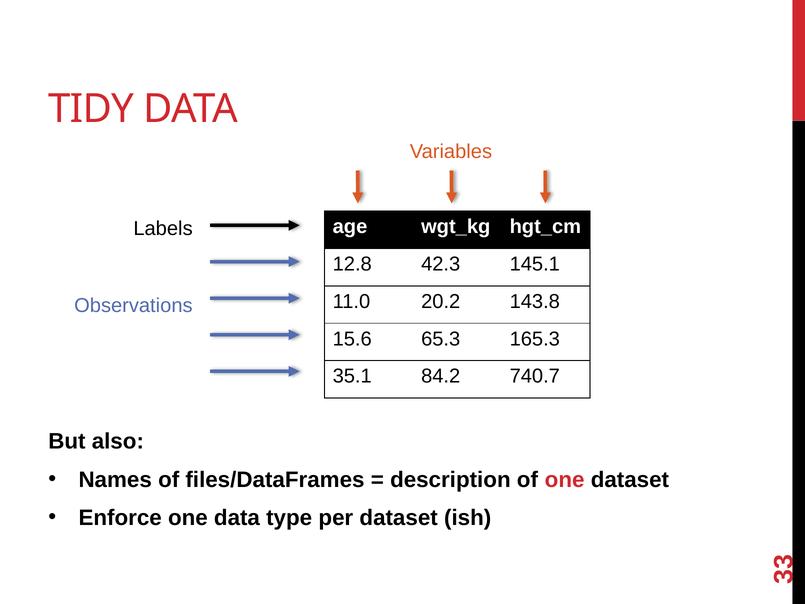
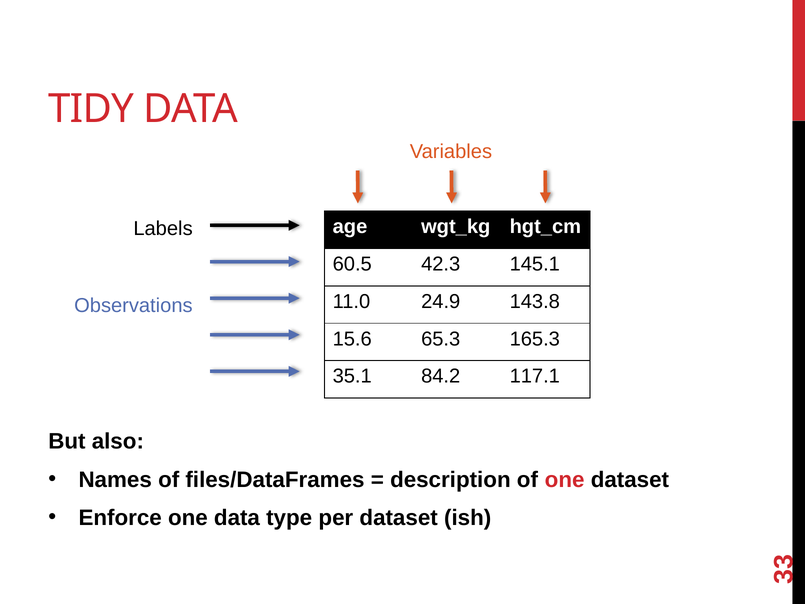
12.8: 12.8 -> 60.5
20.2: 20.2 -> 24.9
740.7: 740.7 -> 117.1
